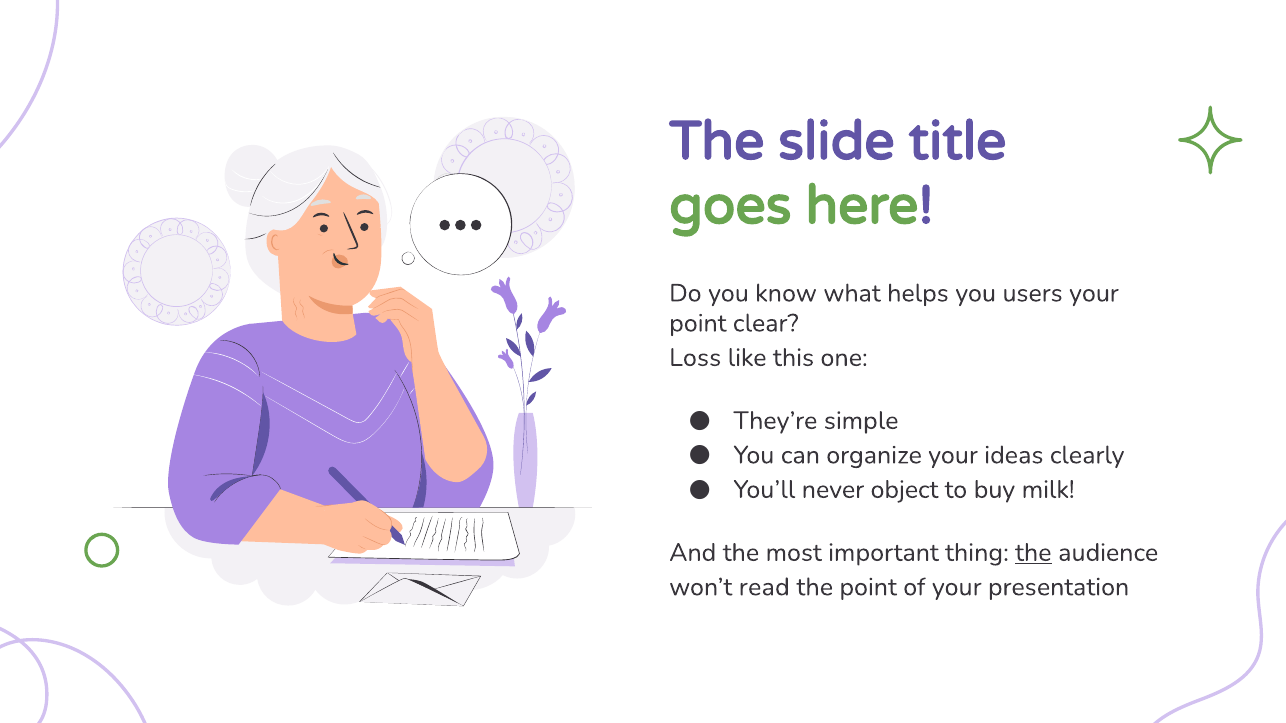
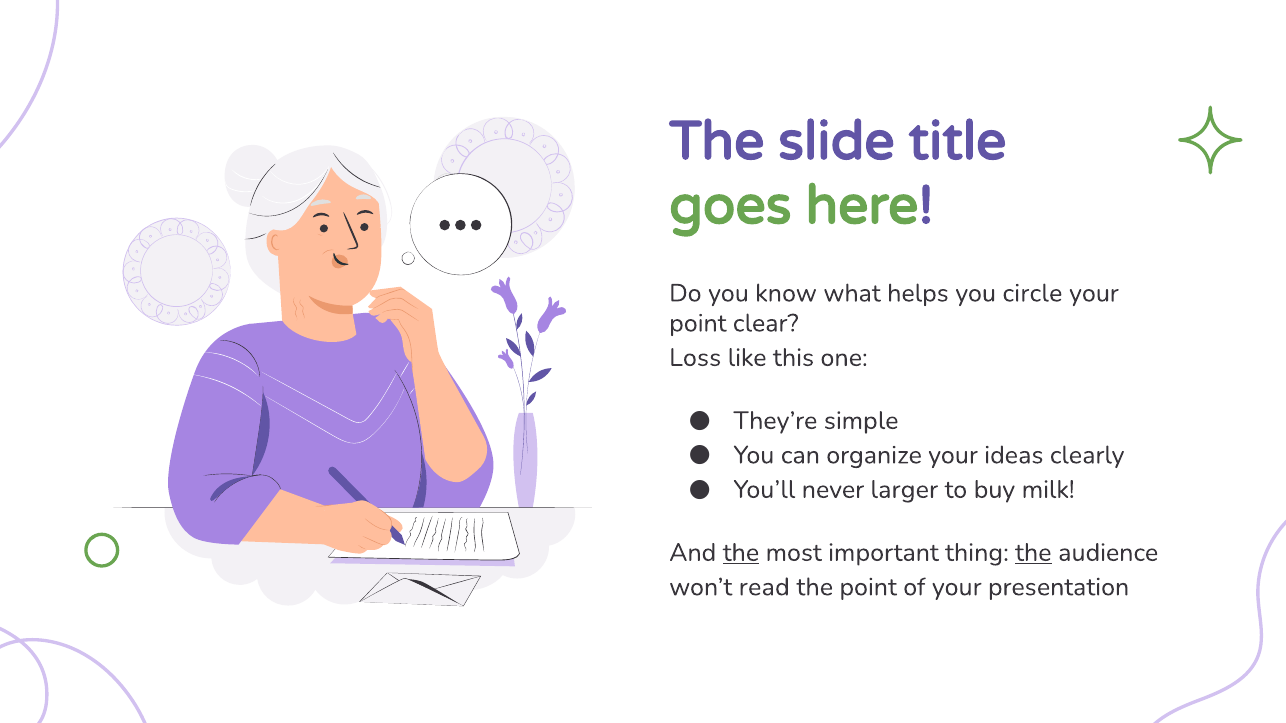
users: users -> circle
object: object -> larger
the at (741, 553) underline: none -> present
